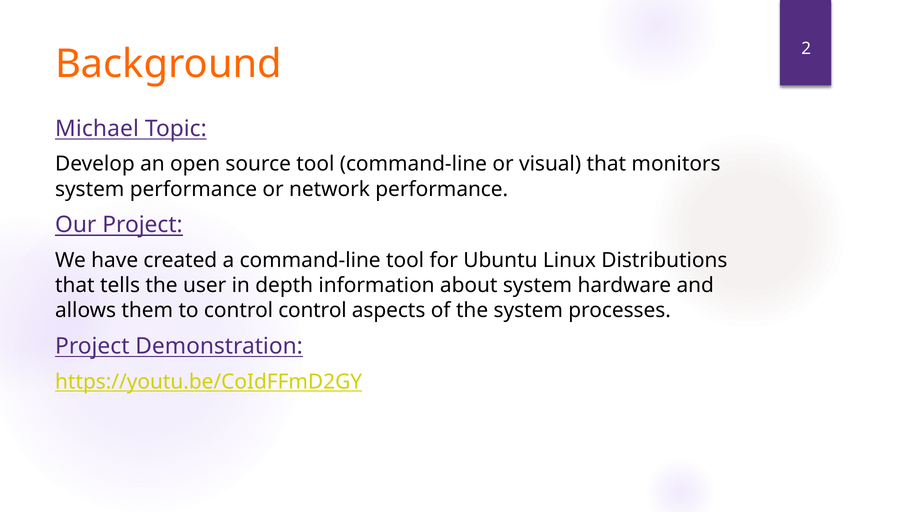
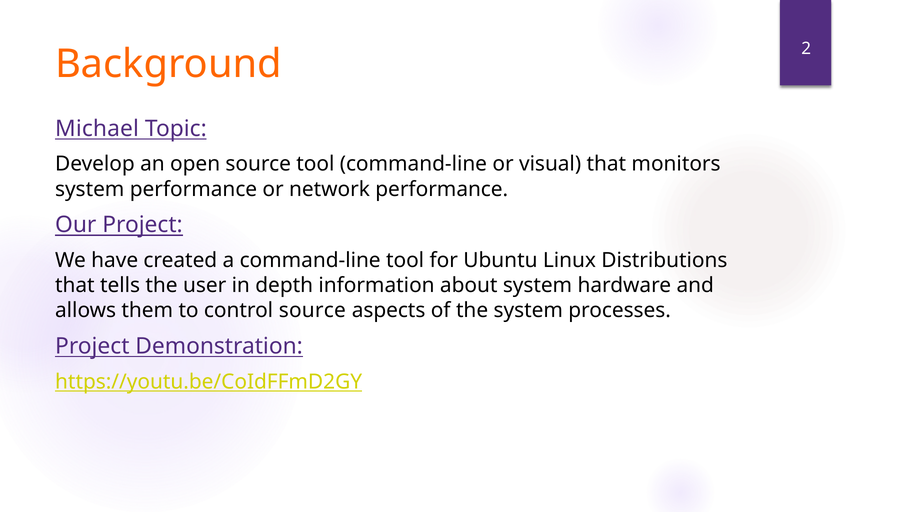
control control: control -> source
